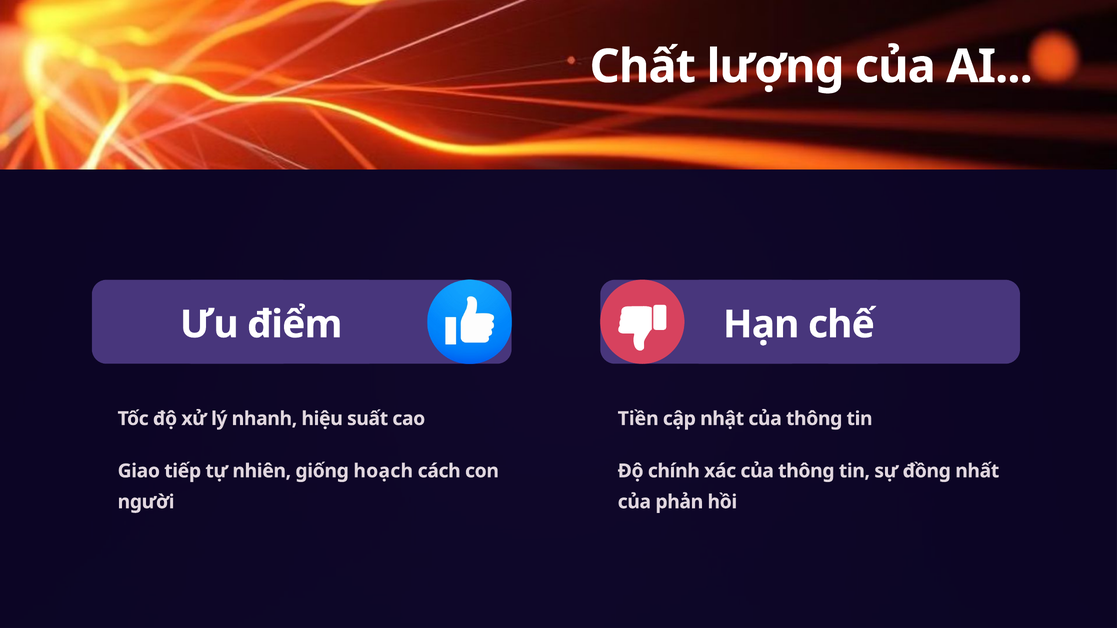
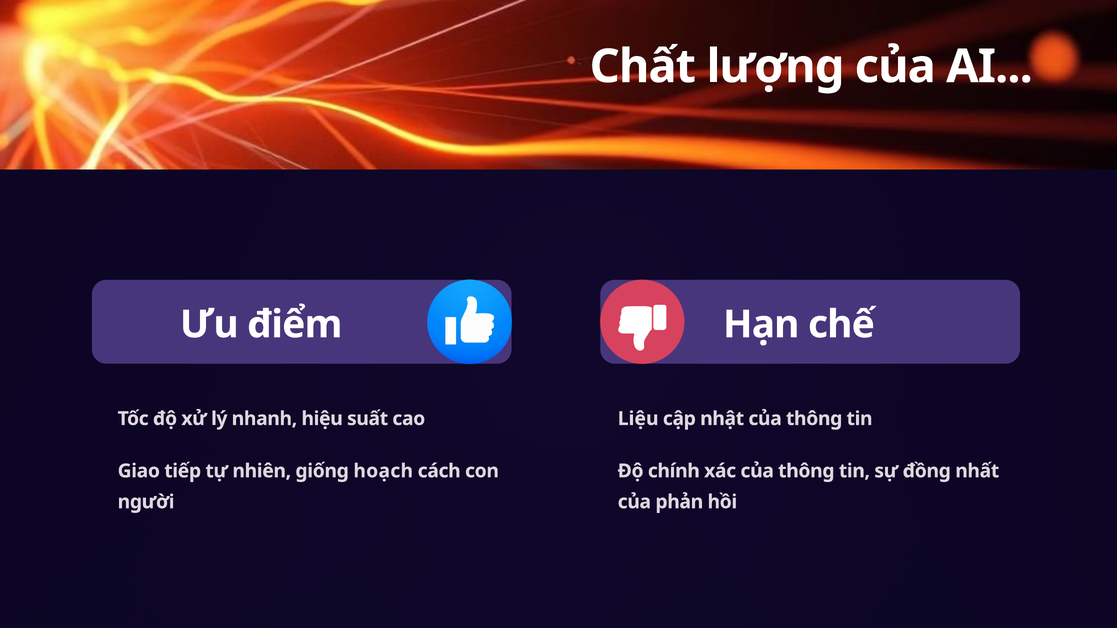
Tiền: Tiền -> Liệu
